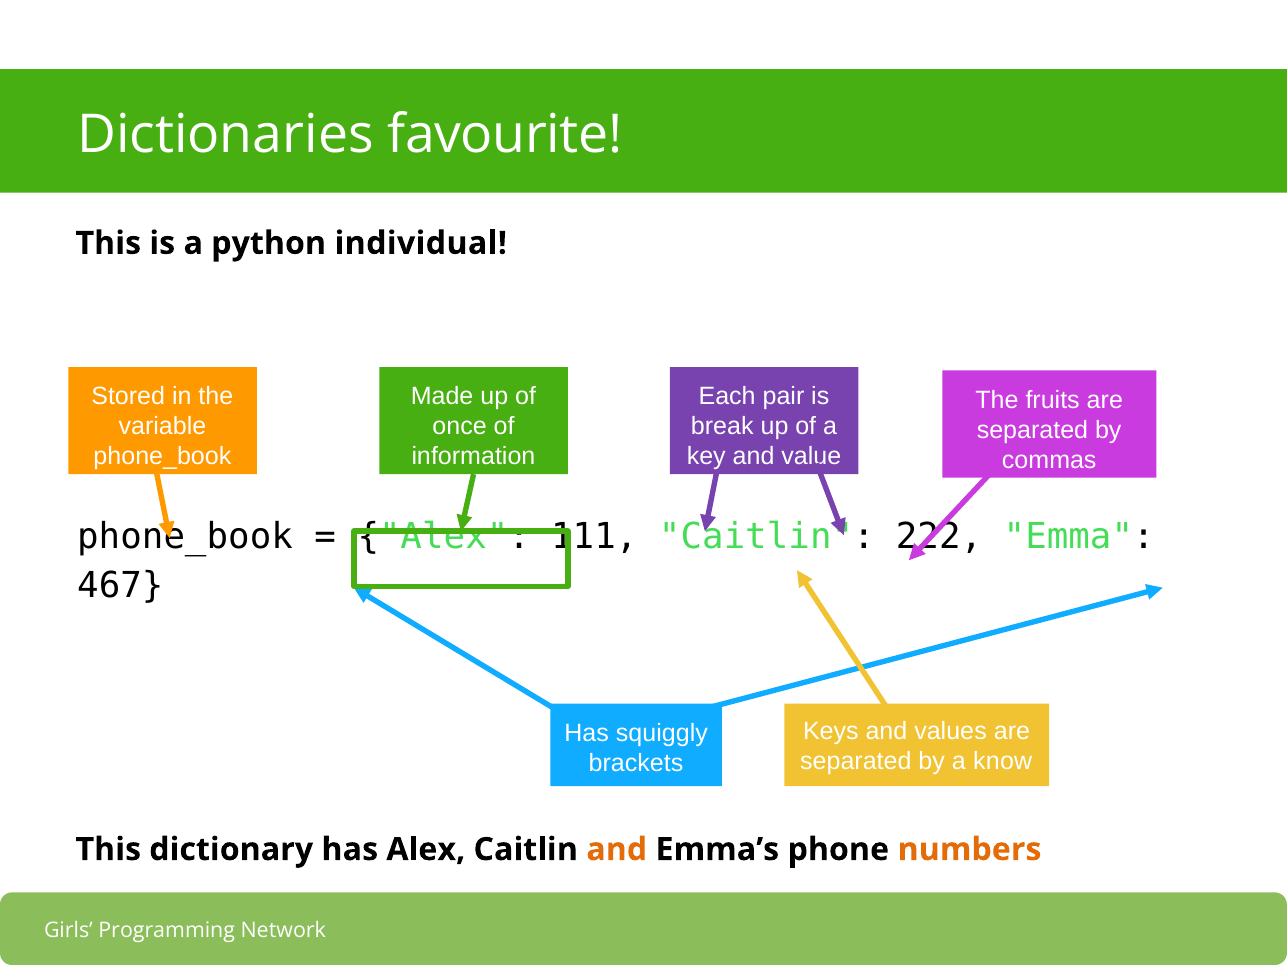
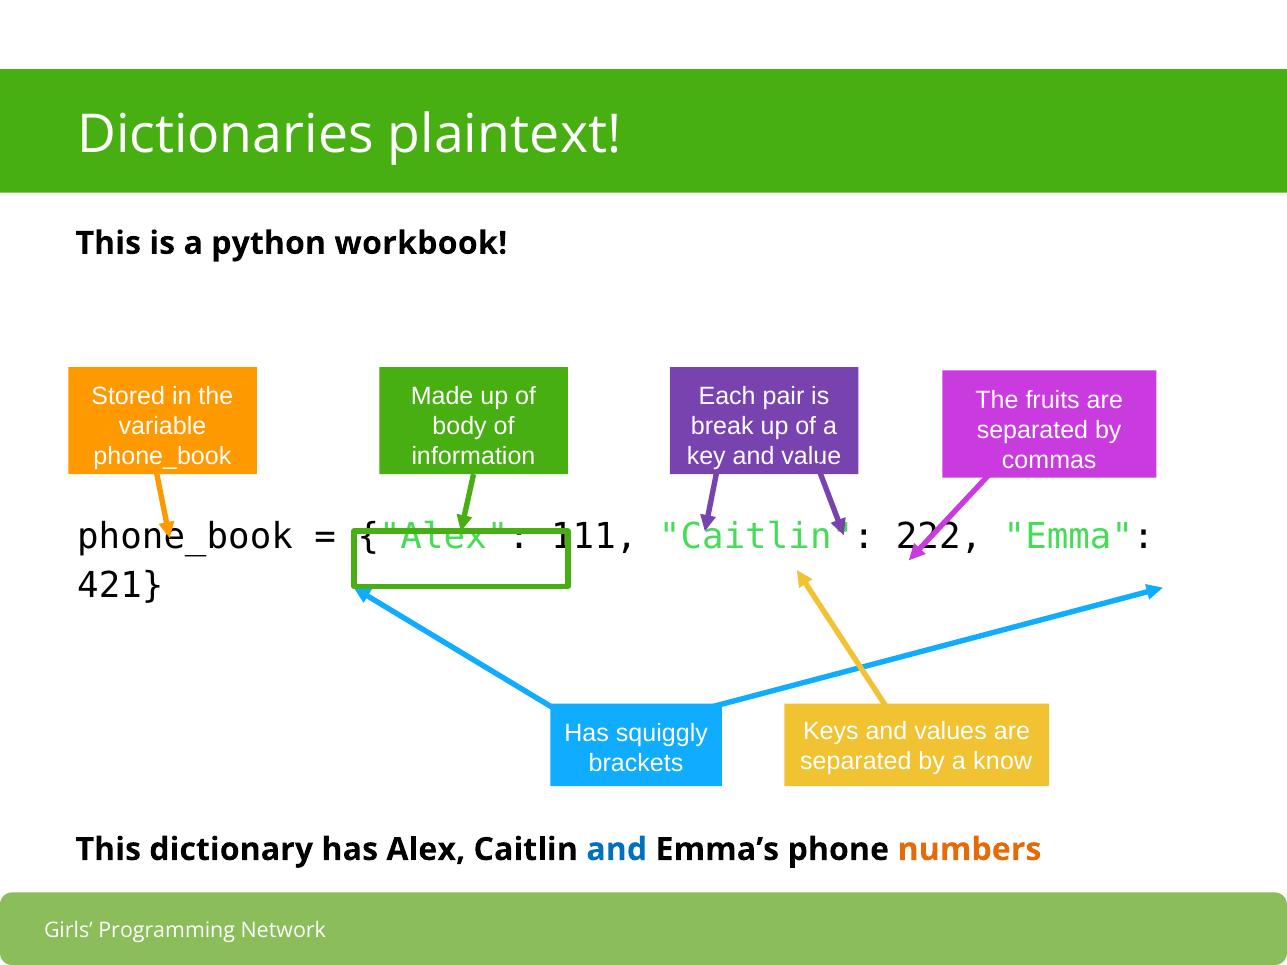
favourite: favourite -> plaintext
individual: individual -> workbook
once: once -> body
467: 467 -> 421
and at (617, 850) colour: orange -> blue
